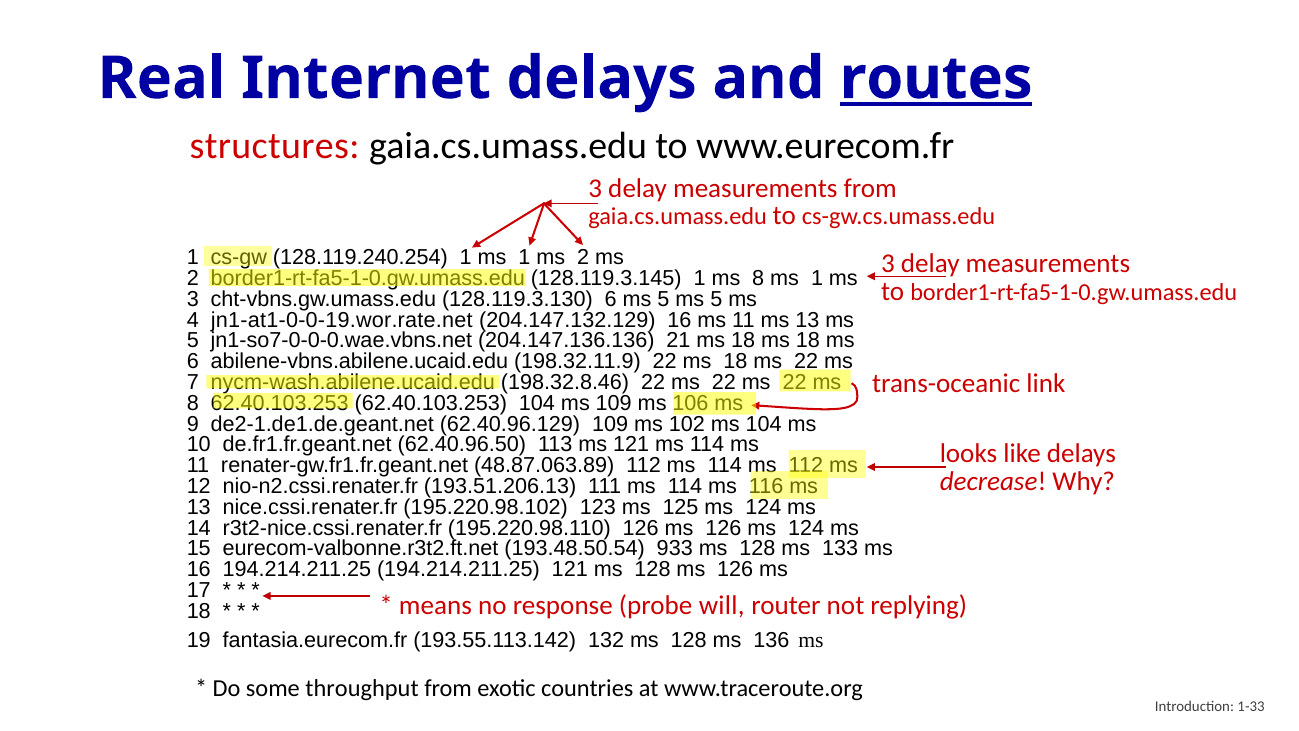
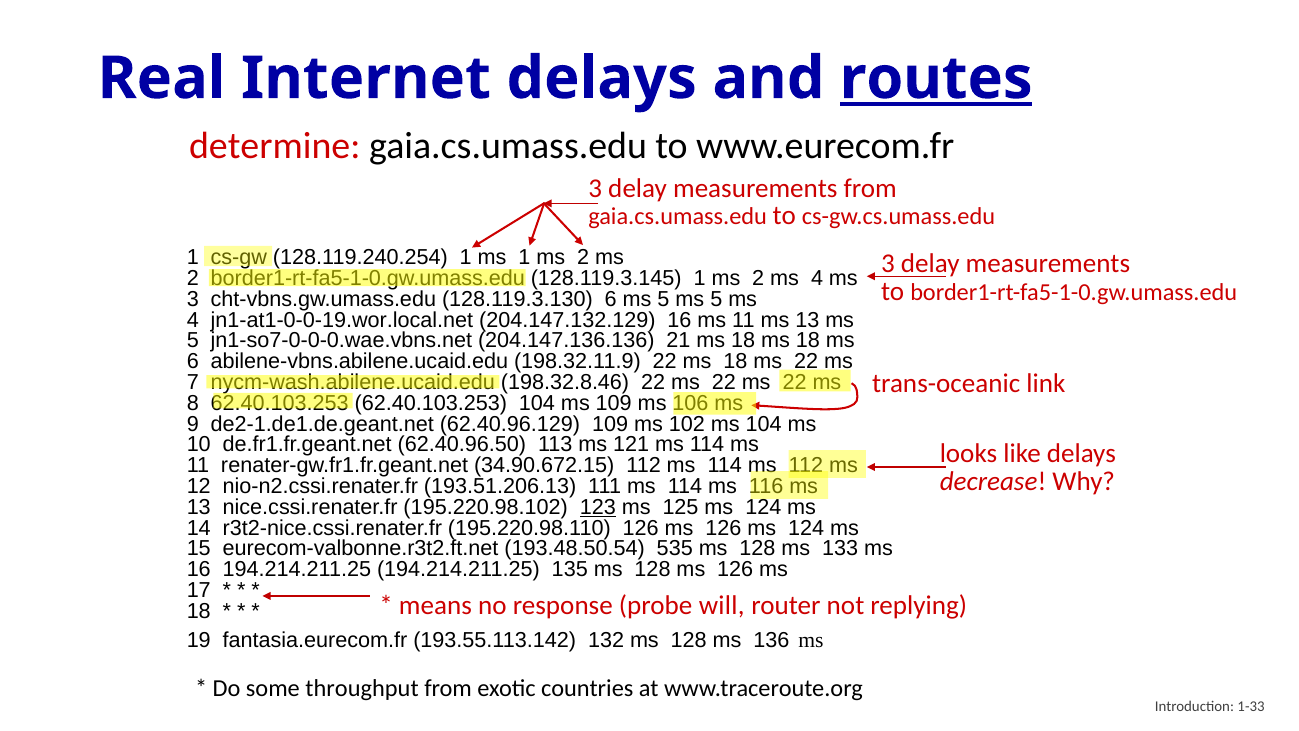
structures: structures -> determine
128.119.3.145 1 ms 8: 8 -> 2
1 at (817, 278): 1 -> 4
jn1-at1-0-0-19.wor.rate.net: jn1-at1-0-0-19.wor.rate.net -> jn1-at1-0-0-19.wor.local.net
48.87.063.89: 48.87.063.89 -> 34.90.672.15
123 underline: none -> present
933: 933 -> 535
194.214.211.25 121: 121 -> 135
